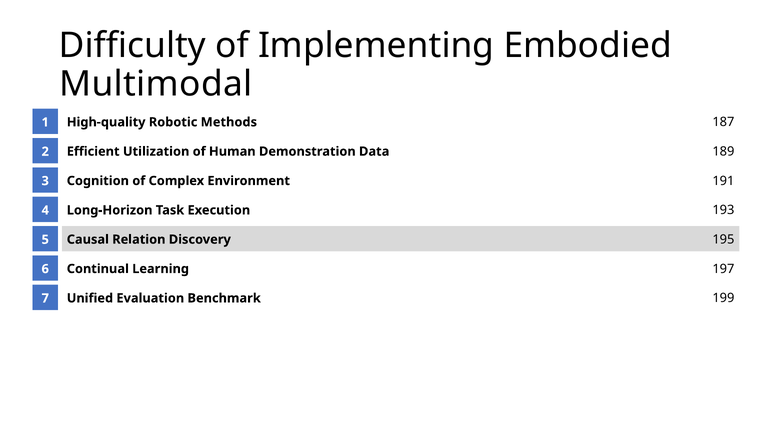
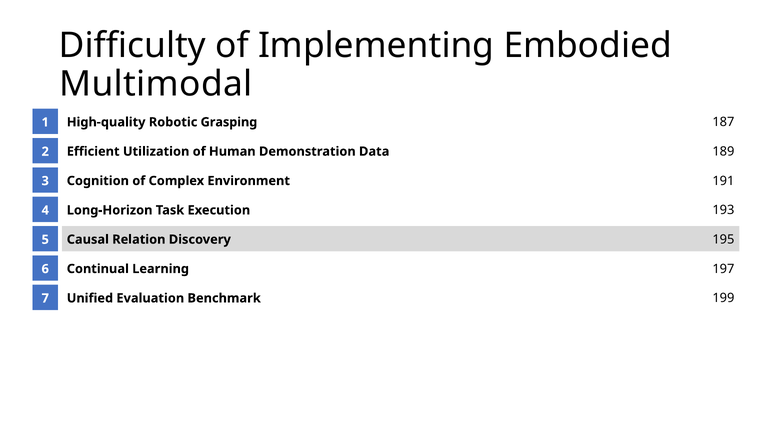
Methods: Methods -> Grasping
